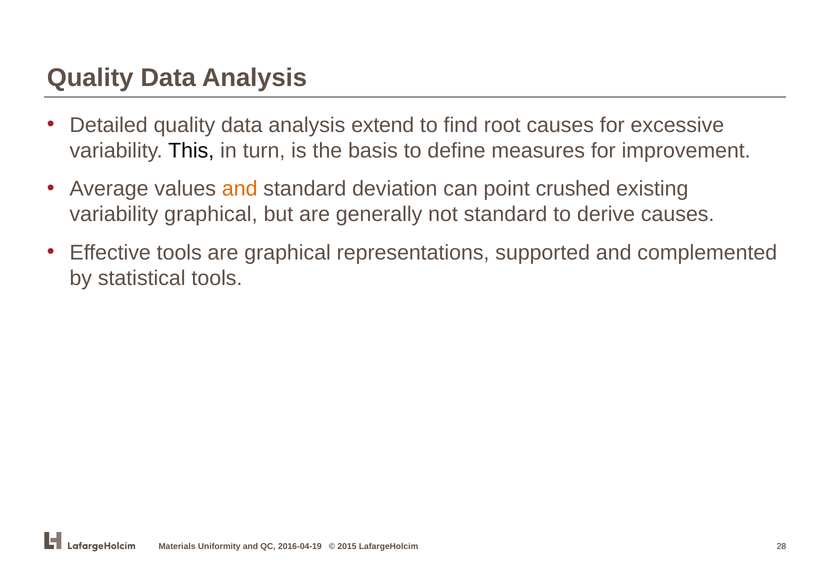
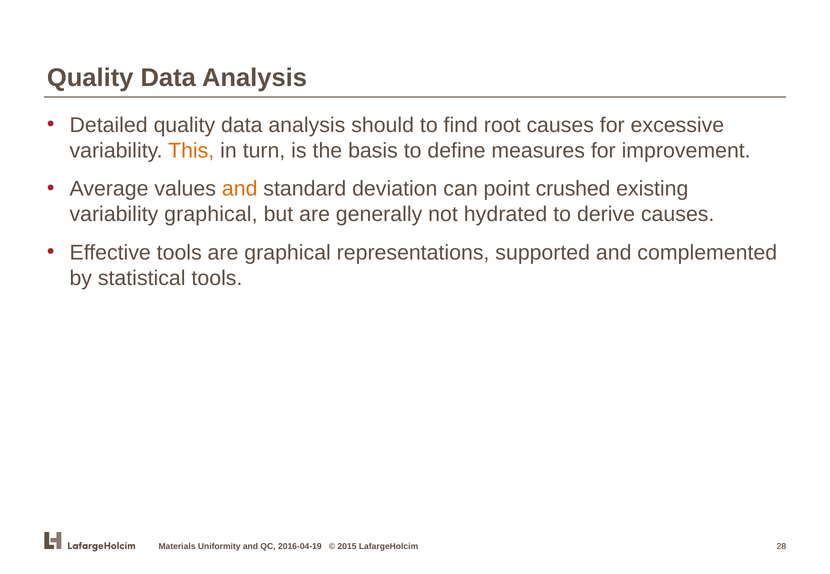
extend: extend -> should
This colour: black -> orange
not standard: standard -> hydrated
